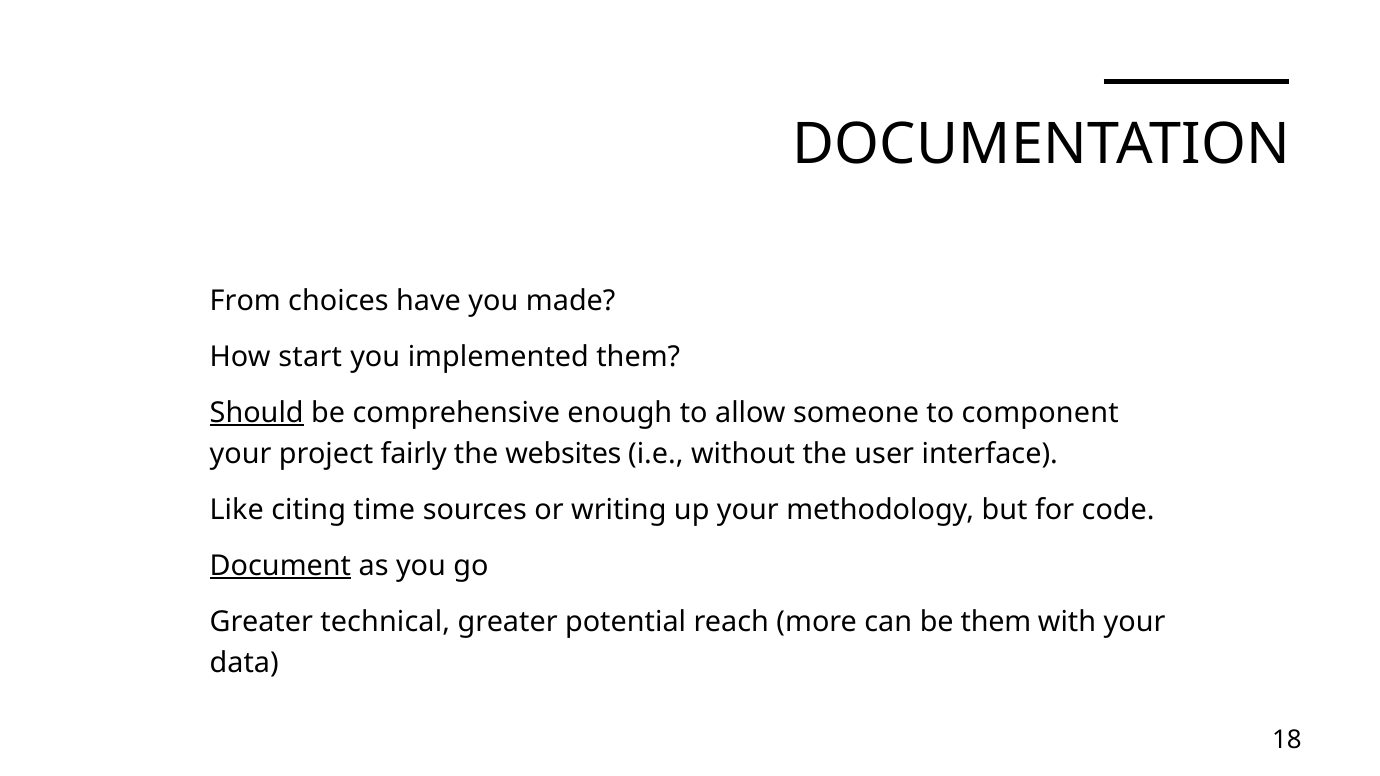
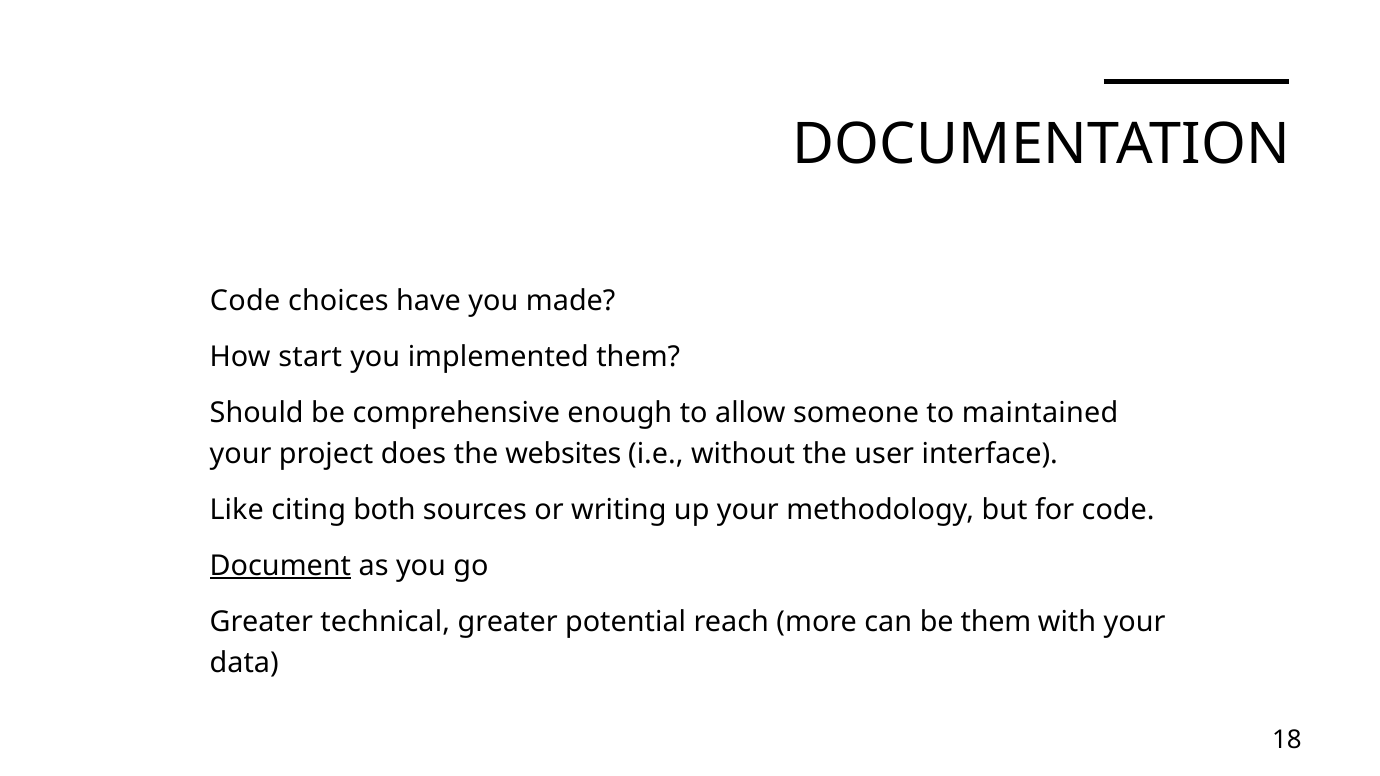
From at (245, 301): From -> Code
Should underline: present -> none
component: component -> maintained
fairly: fairly -> does
time: time -> both
